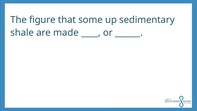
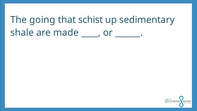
figure: figure -> going
some: some -> schist
